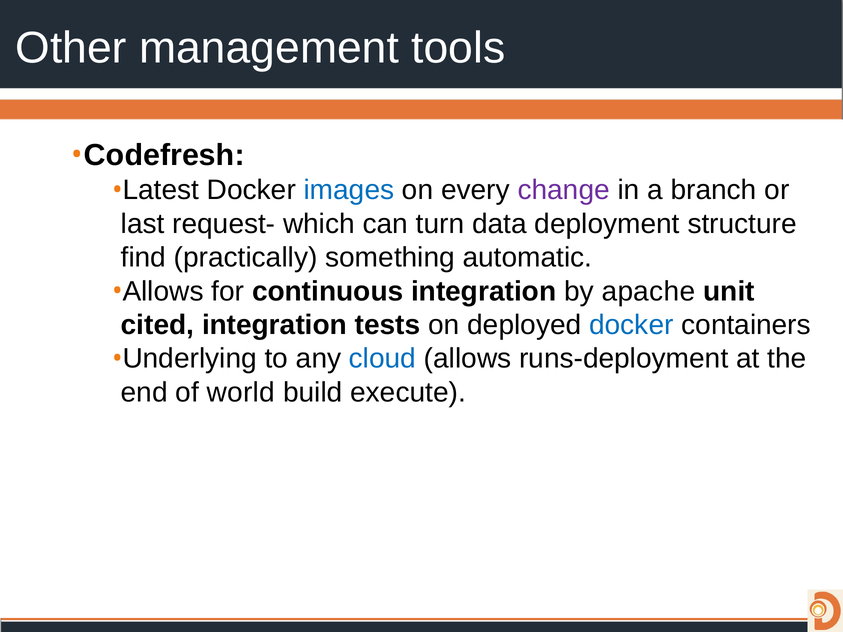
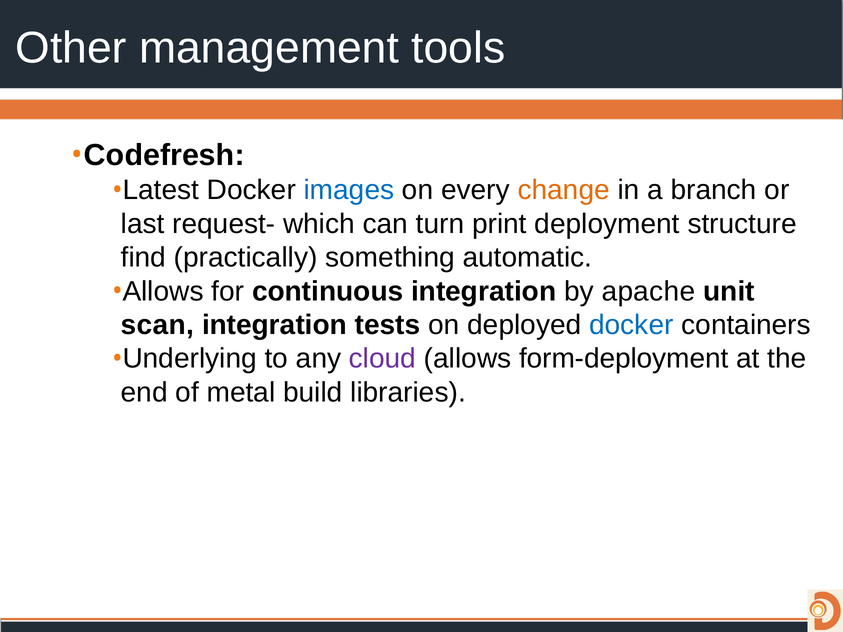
change colour: purple -> orange
data: data -> print
cited: cited -> scan
cloud colour: blue -> purple
runs-deployment: runs-deployment -> form-deployment
world: world -> metal
execute: execute -> libraries
